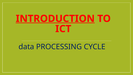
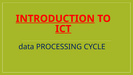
ICT underline: none -> present
